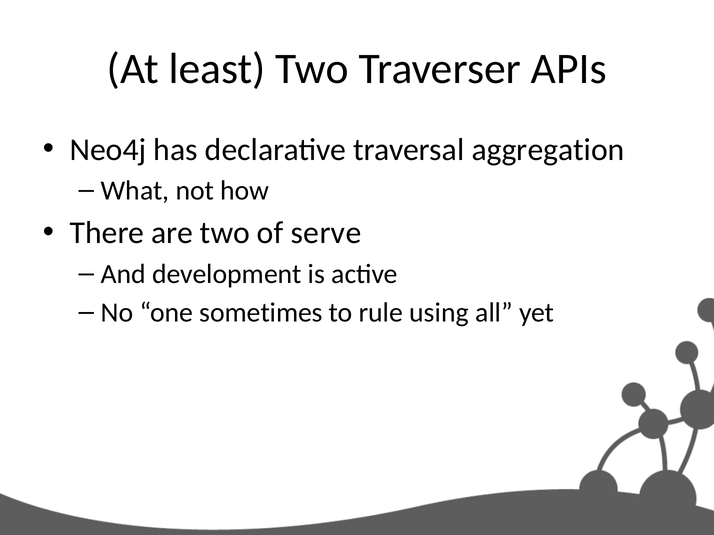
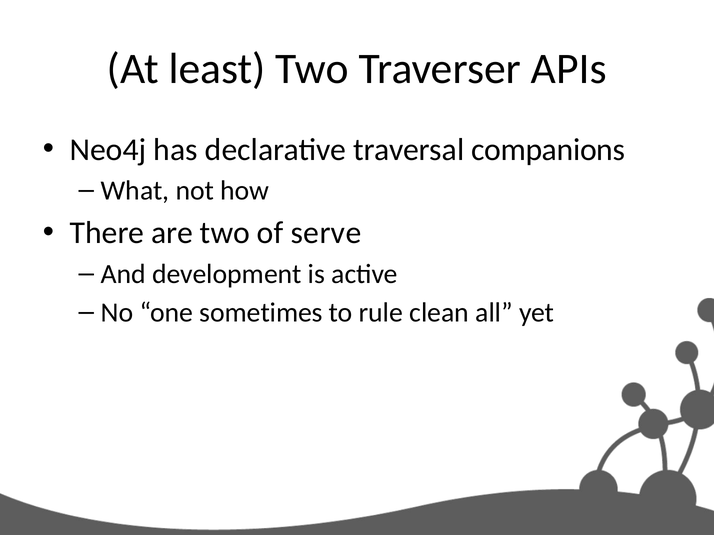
aggregation: aggregation -> companions
using: using -> clean
